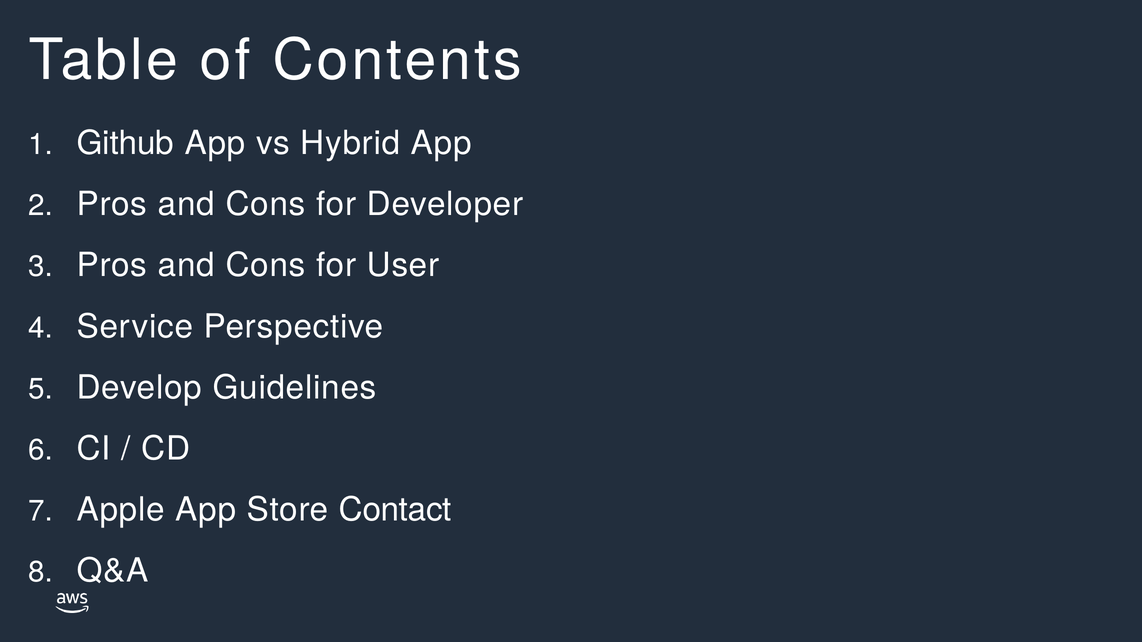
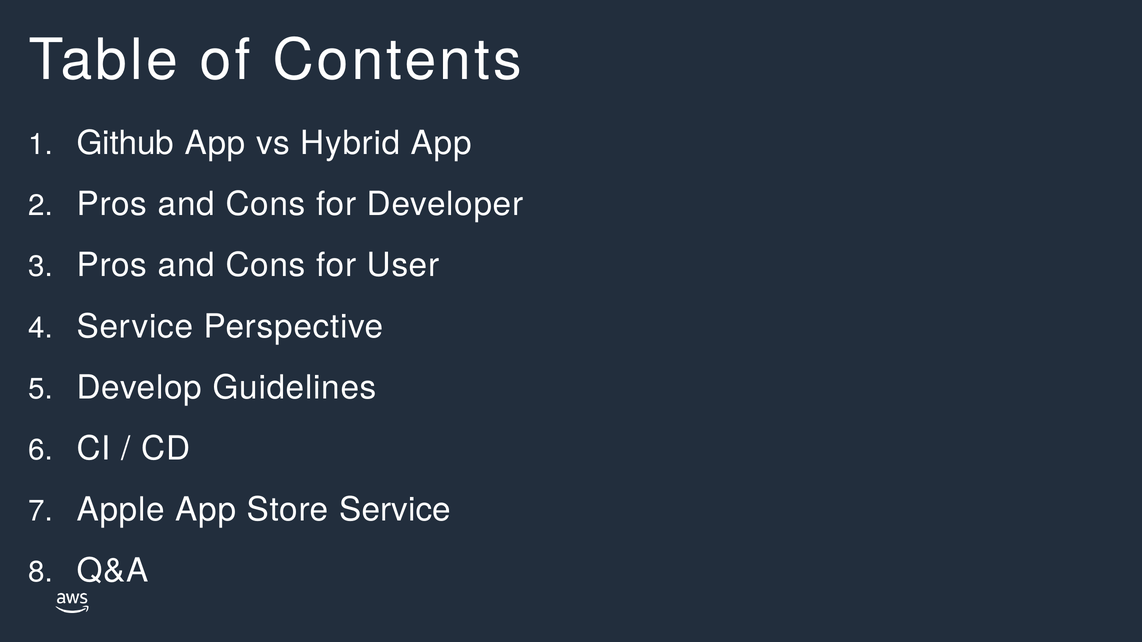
Store Contact: Contact -> Service
